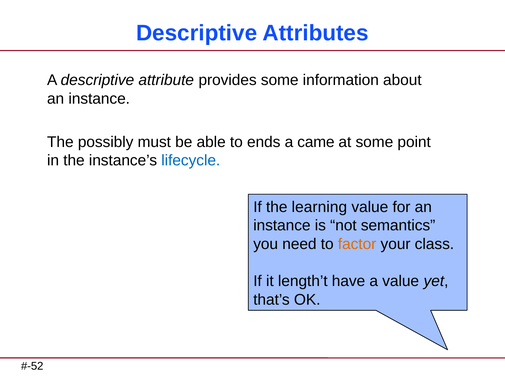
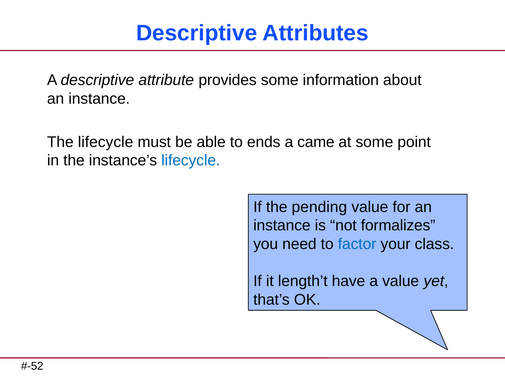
The possibly: possibly -> lifecycle
learning: learning -> pending
semantics: semantics -> formalizes
factor colour: orange -> blue
